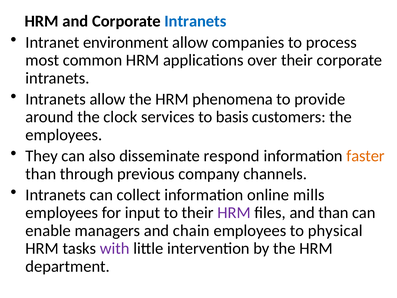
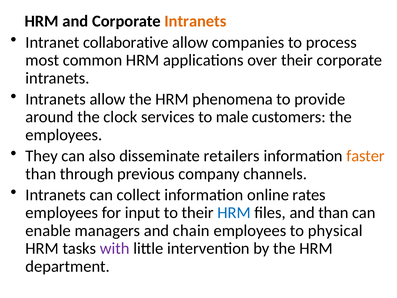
Intranets at (195, 21) colour: blue -> orange
environment: environment -> collaborative
basis: basis -> male
respond: respond -> retailers
mills: mills -> rates
HRM at (234, 213) colour: purple -> blue
